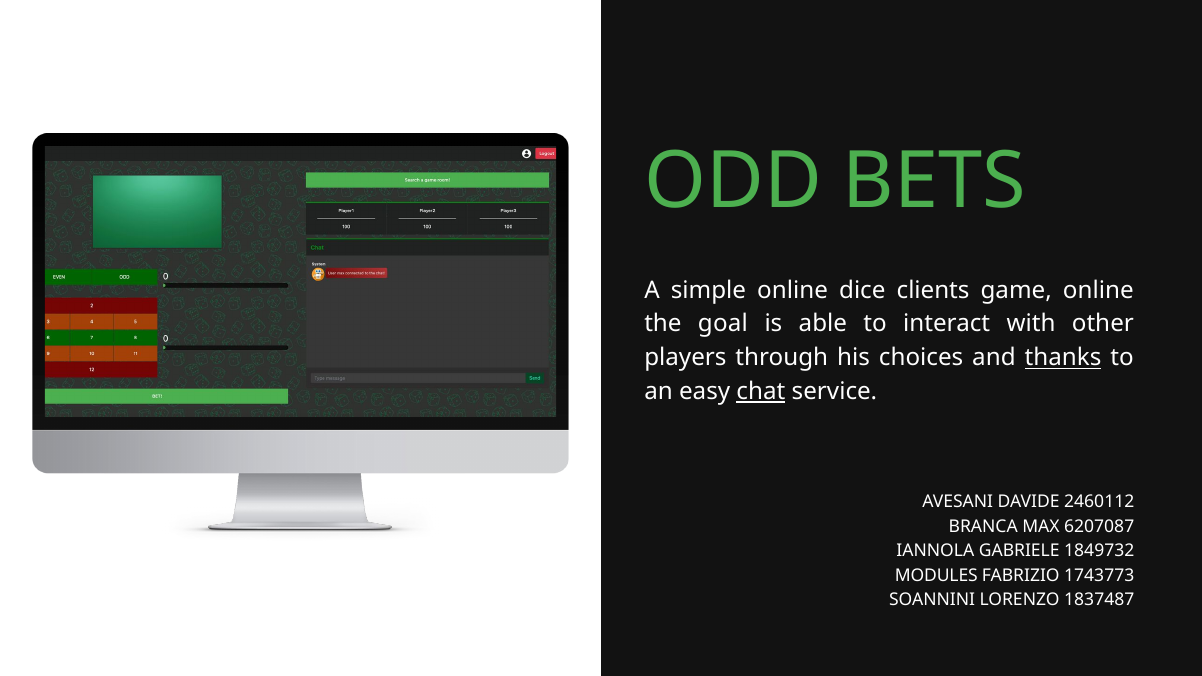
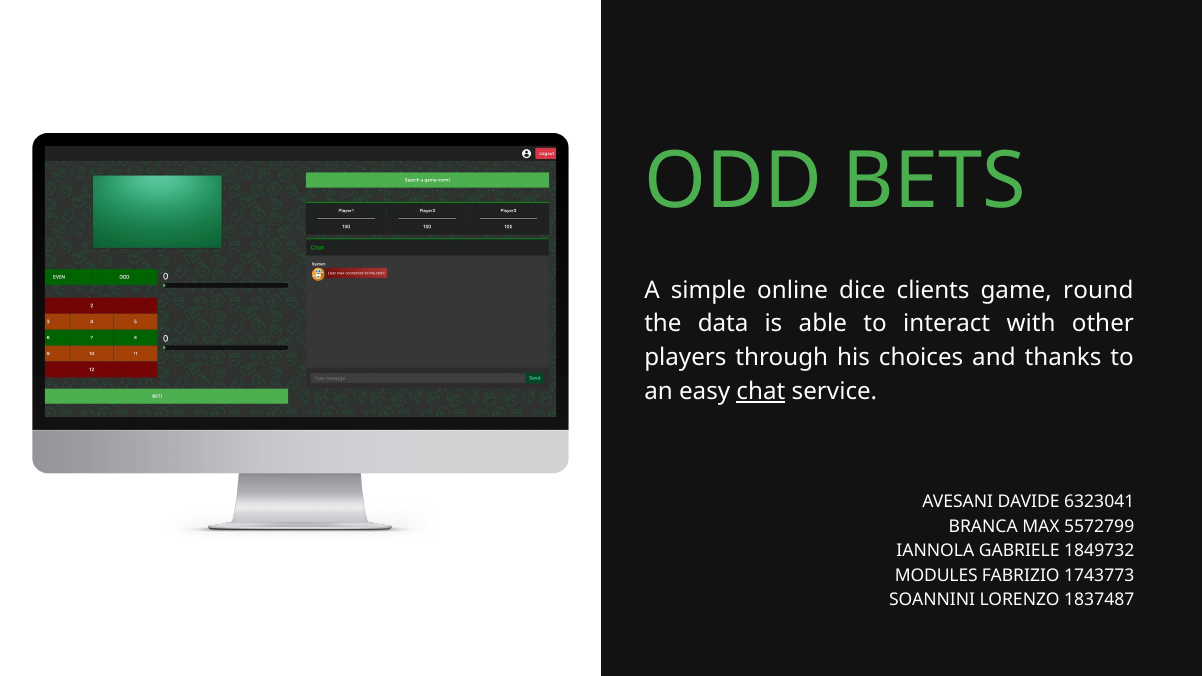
game online: online -> round
goal: goal -> data
thanks underline: present -> none
2460112: 2460112 -> 6323041
6207087: 6207087 -> 5572799
